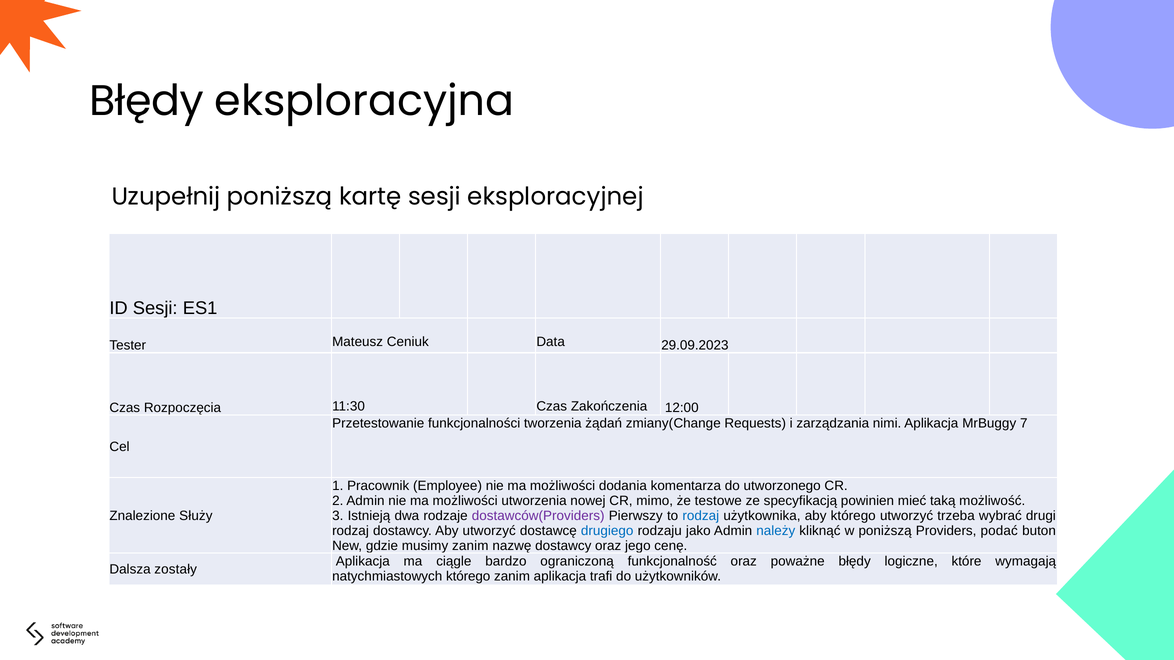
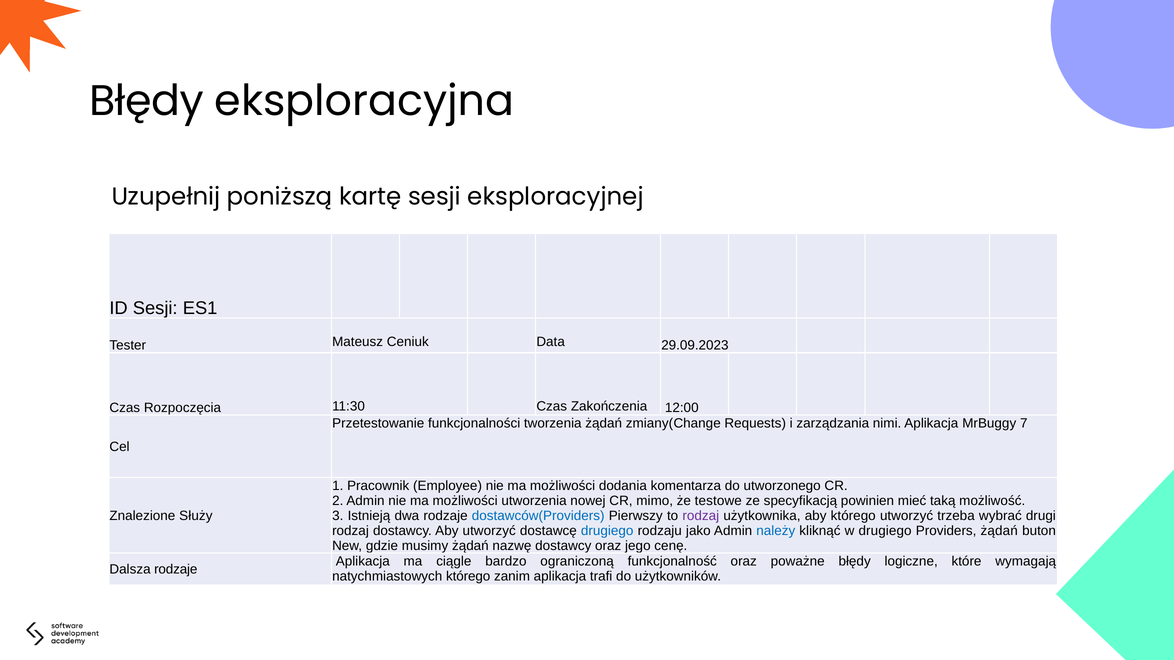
dostawców(Providers colour: purple -> blue
rodzaj at (701, 516) colour: blue -> purple
w poniższą: poniższą -> drugiego
Providers podać: podać -> żądań
musimy zanim: zanim -> żądań
Dalsza zostały: zostały -> rodzaje
